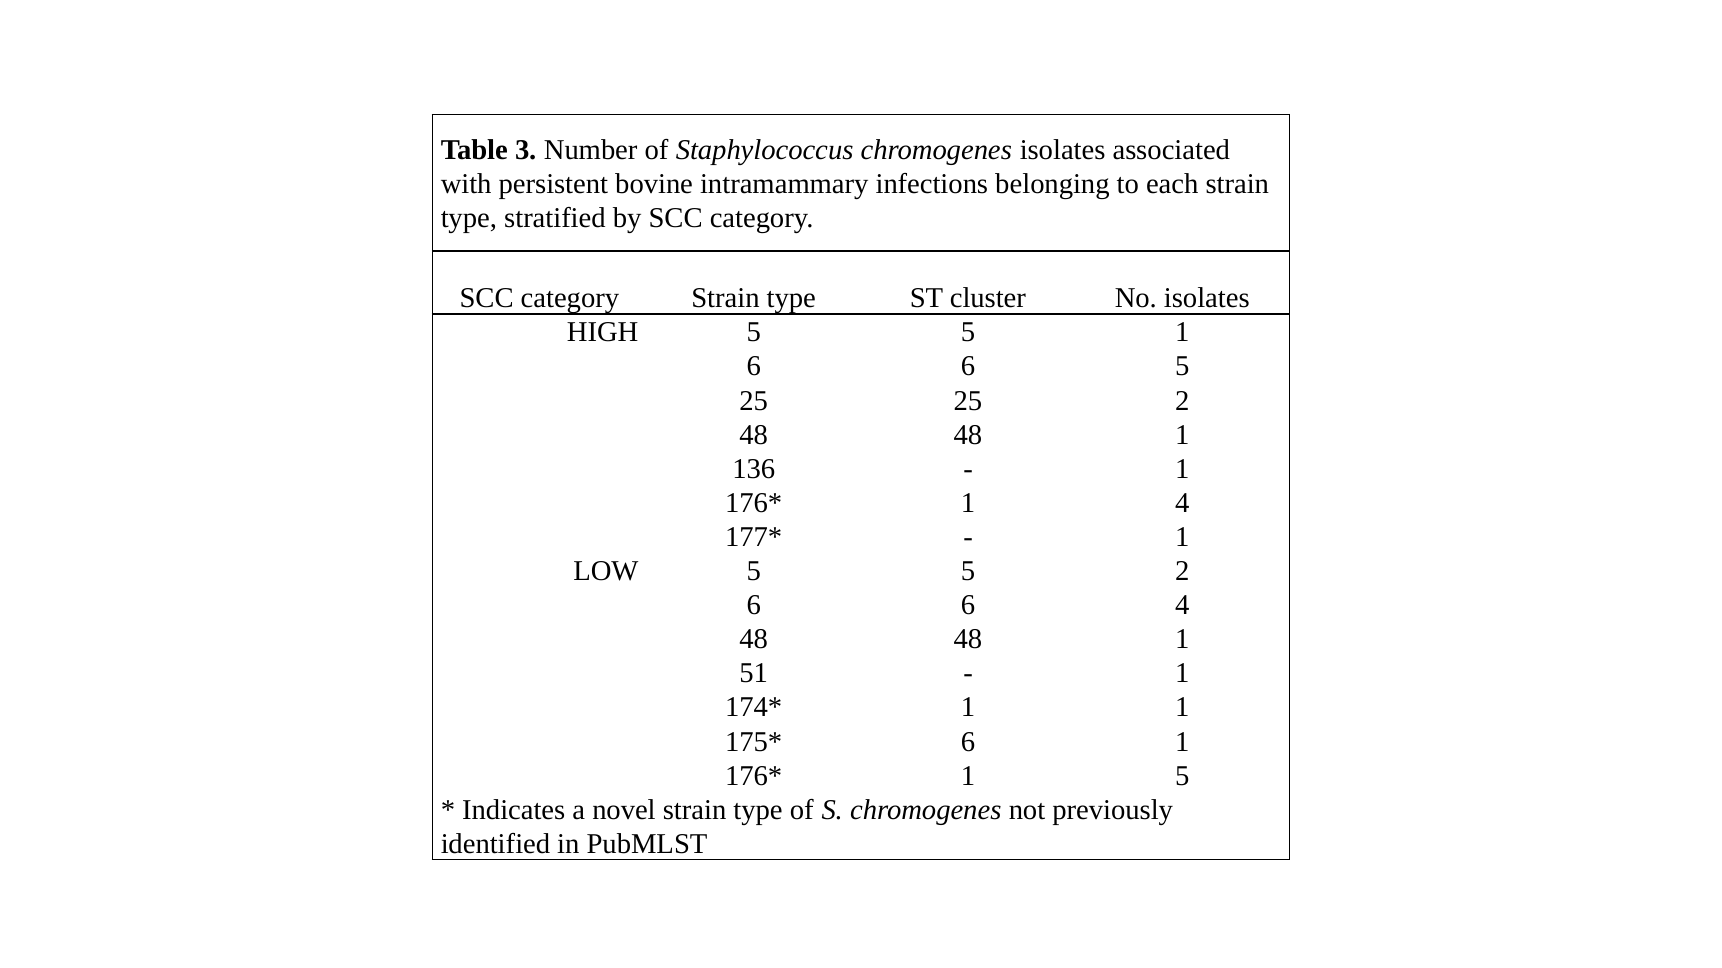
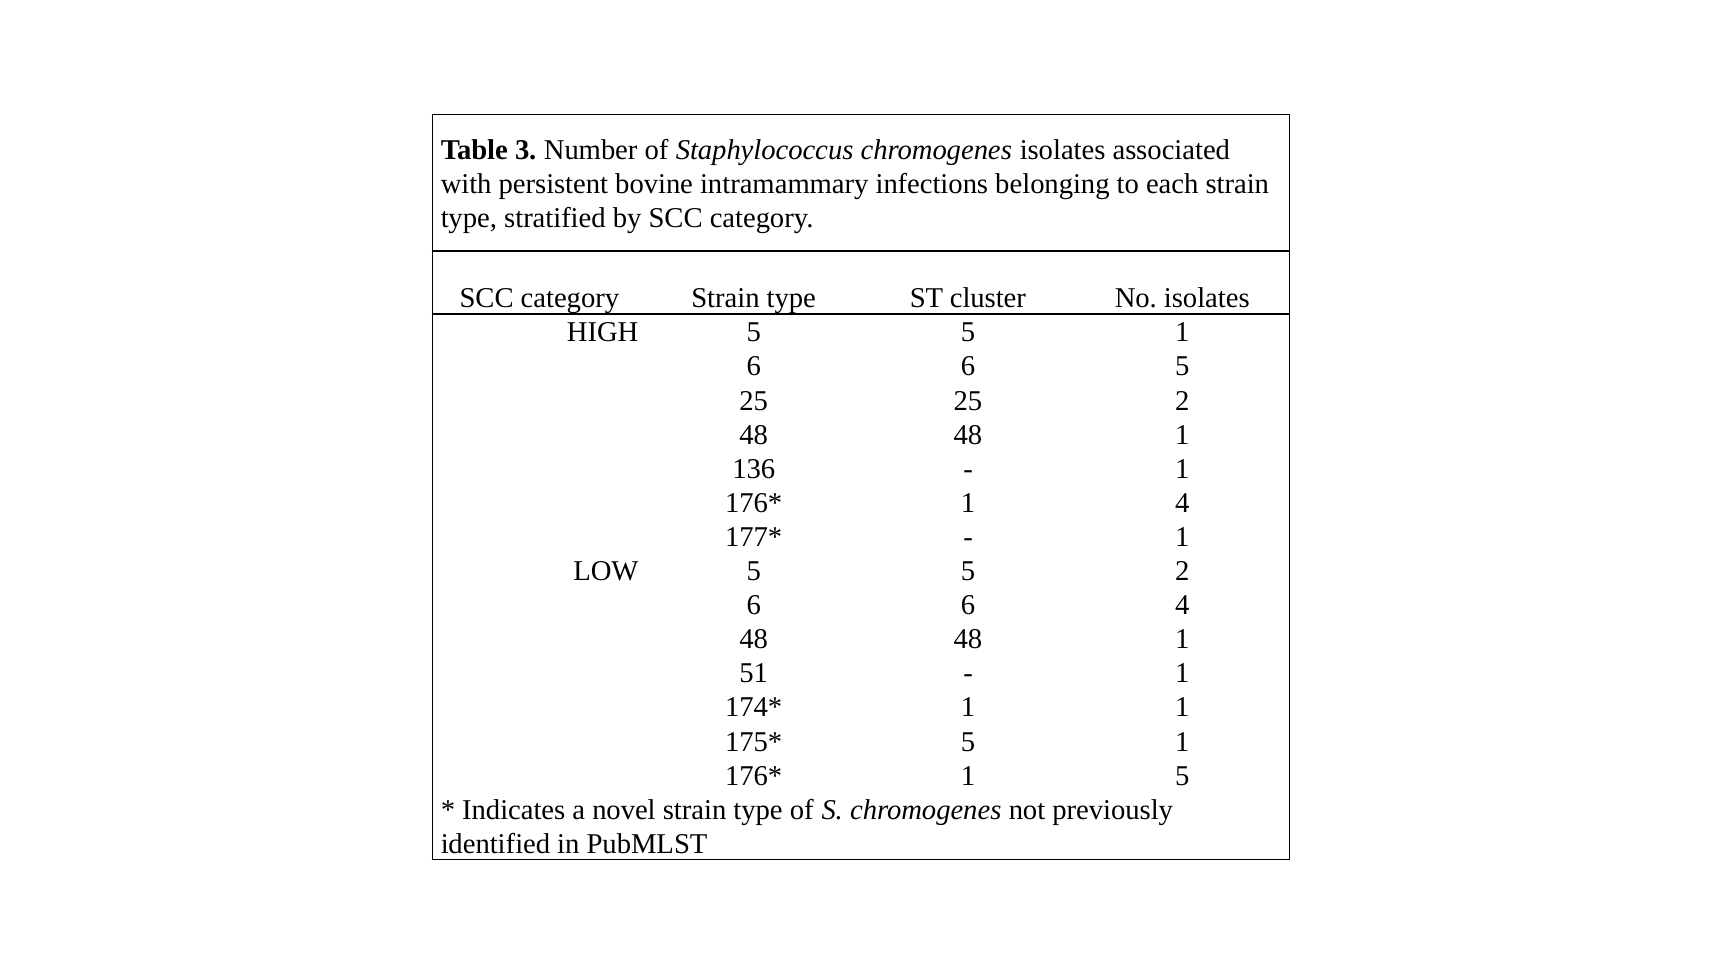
6 at (968, 742): 6 -> 5
